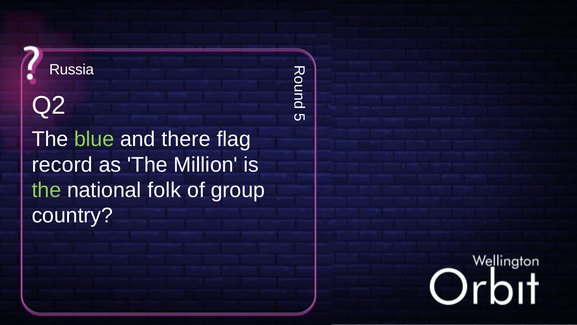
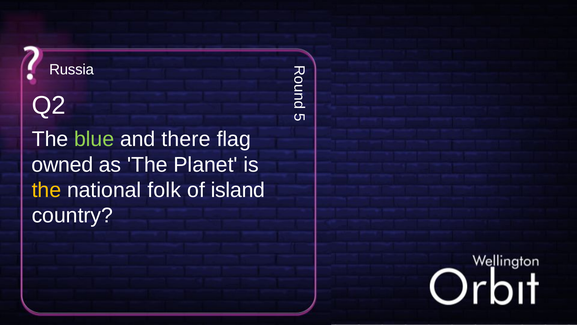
record: record -> owned
Million: Million -> Planet
the at (46, 190) colour: light green -> yellow
group: group -> island
